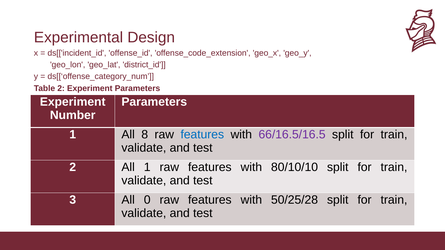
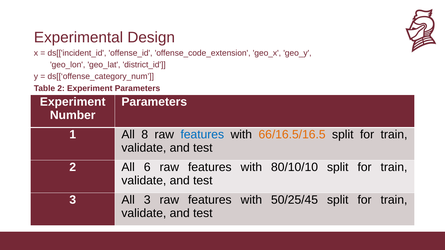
66/16.5/16.5 colour: purple -> orange
All 1: 1 -> 6
All 0: 0 -> 3
50/25/28: 50/25/28 -> 50/25/45
